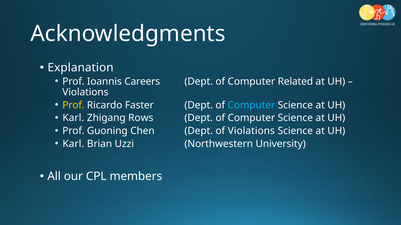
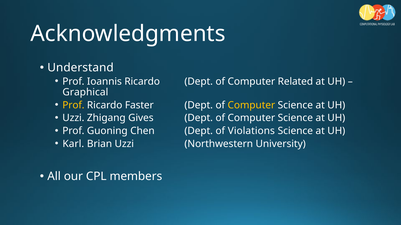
Explanation: Explanation -> Understand
Ioannis Careers: Careers -> Ricardo
Violations at (85, 92): Violations -> Graphical
Computer at (251, 105) colour: light blue -> yellow
Karl at (73, 118): Karl -> Uzzi
Rows: Rows -> Gives
